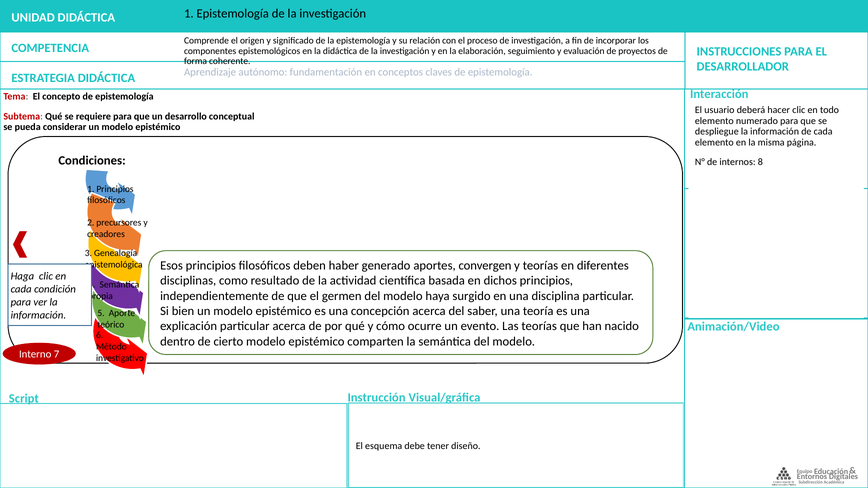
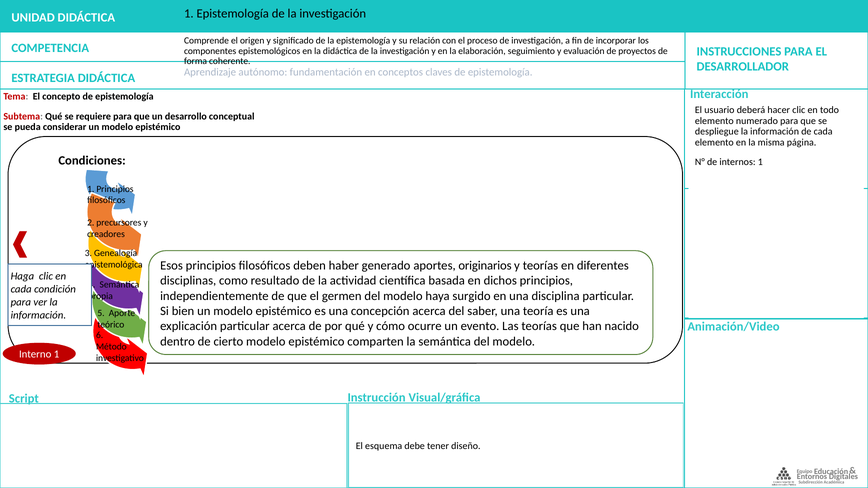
internos 8: 8 -> 1
convergen: convergen -> originarios
Interno 7: 7 -> 1
